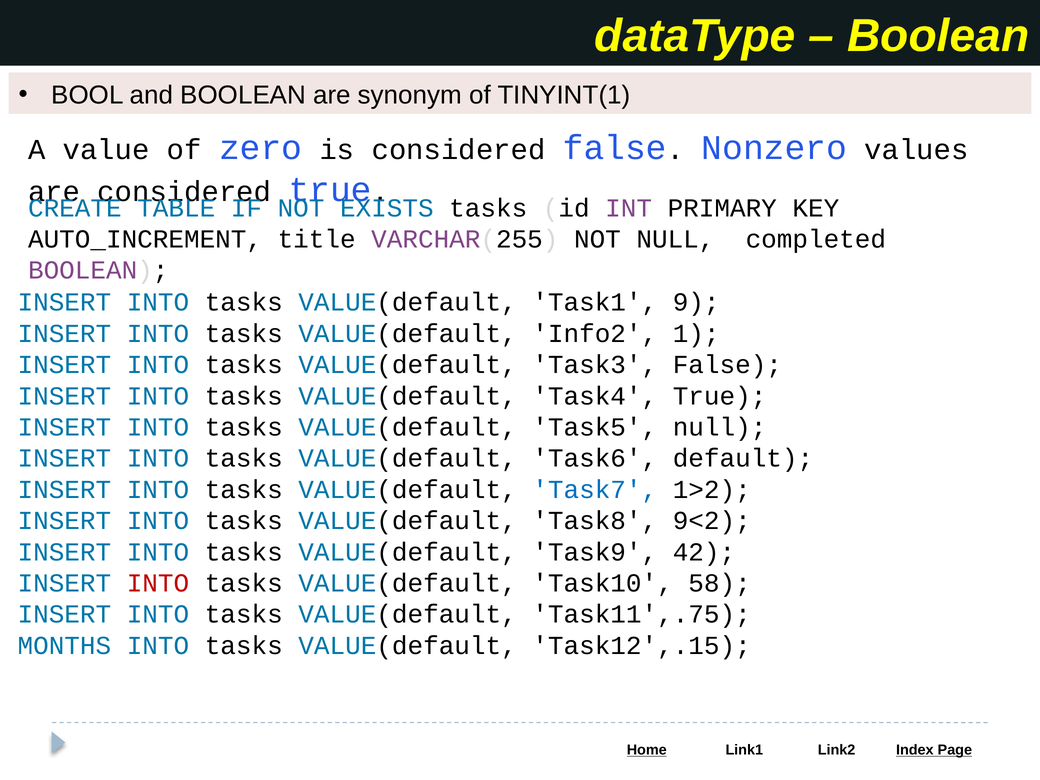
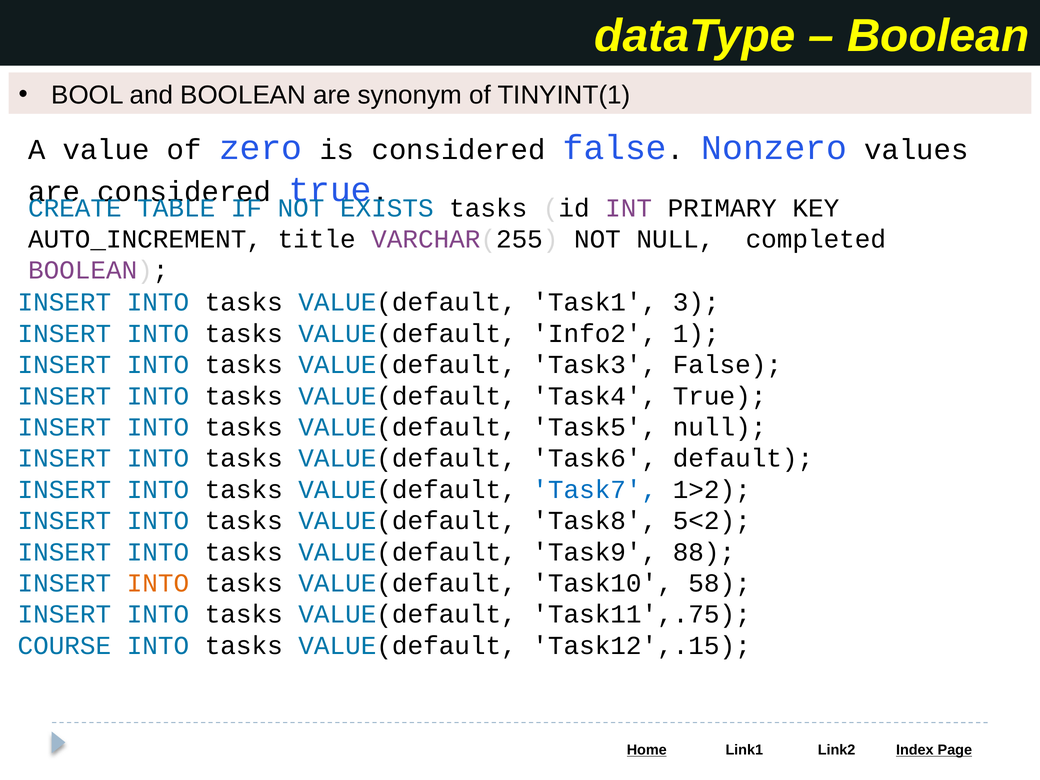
9: 9 -> 3
9<2: 9<2 -> 5<2
42: 42 -> 88
INTO at (158, 583) colour: red -> orange
MONTHS: MONTHS -> COURSE
